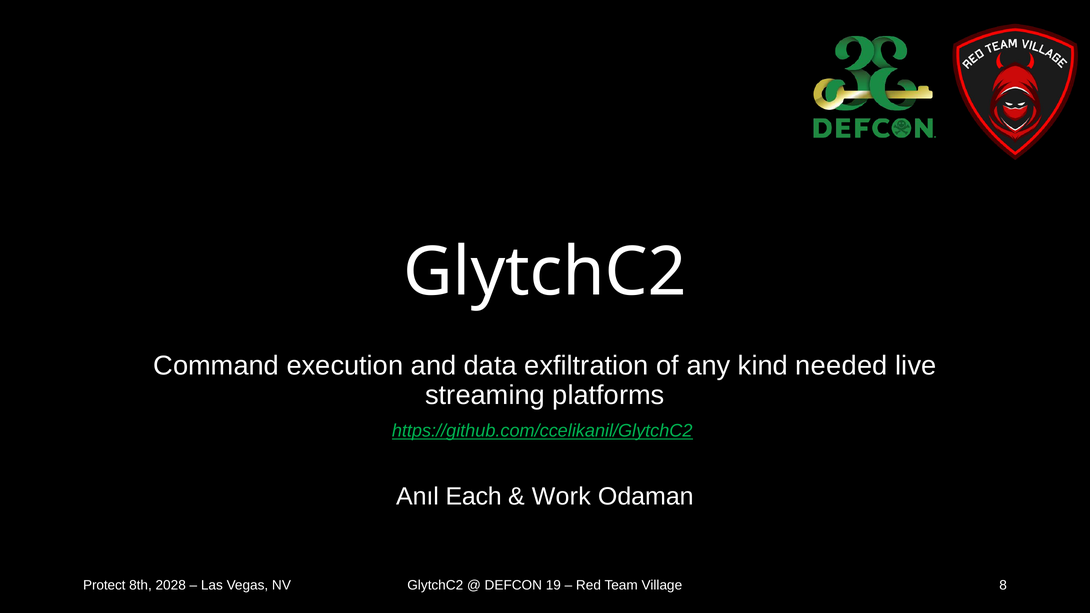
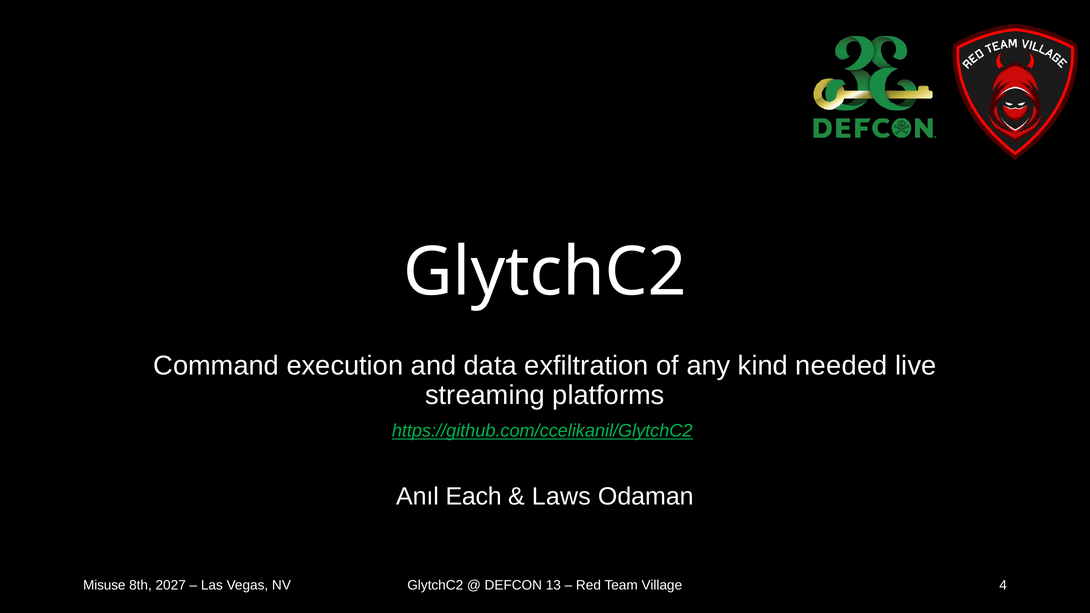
Work: Work -> Laws
Protect: Protect -> Misuse
2028: 2028 -> 2027
19: 19 -> 13
8: 8 -> 4
